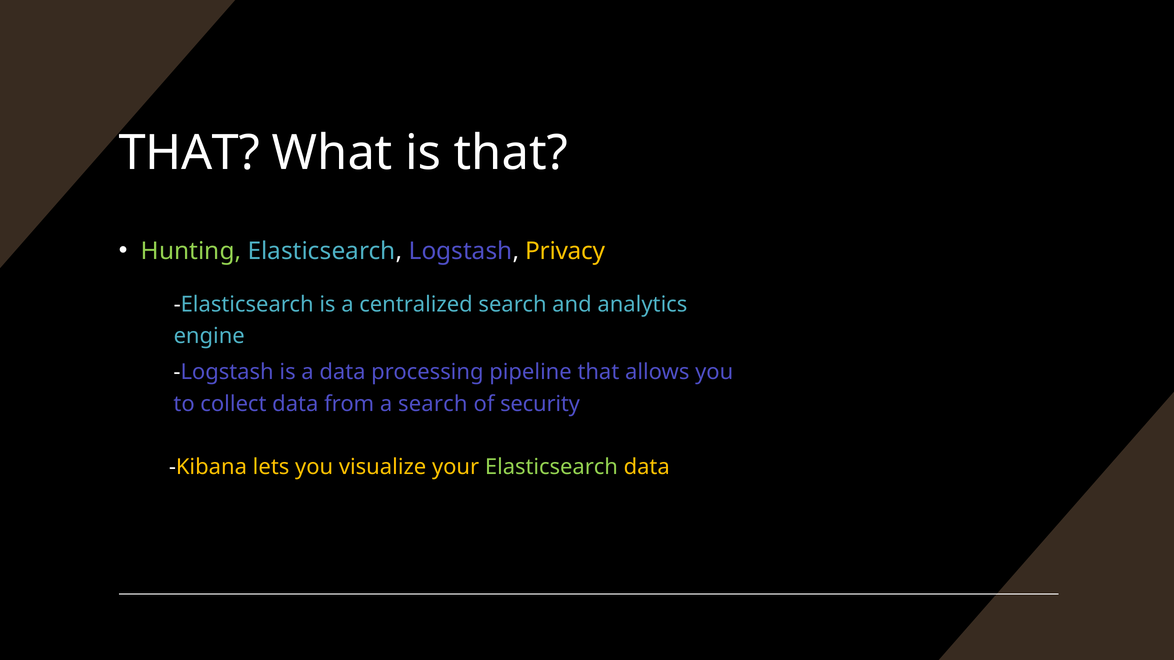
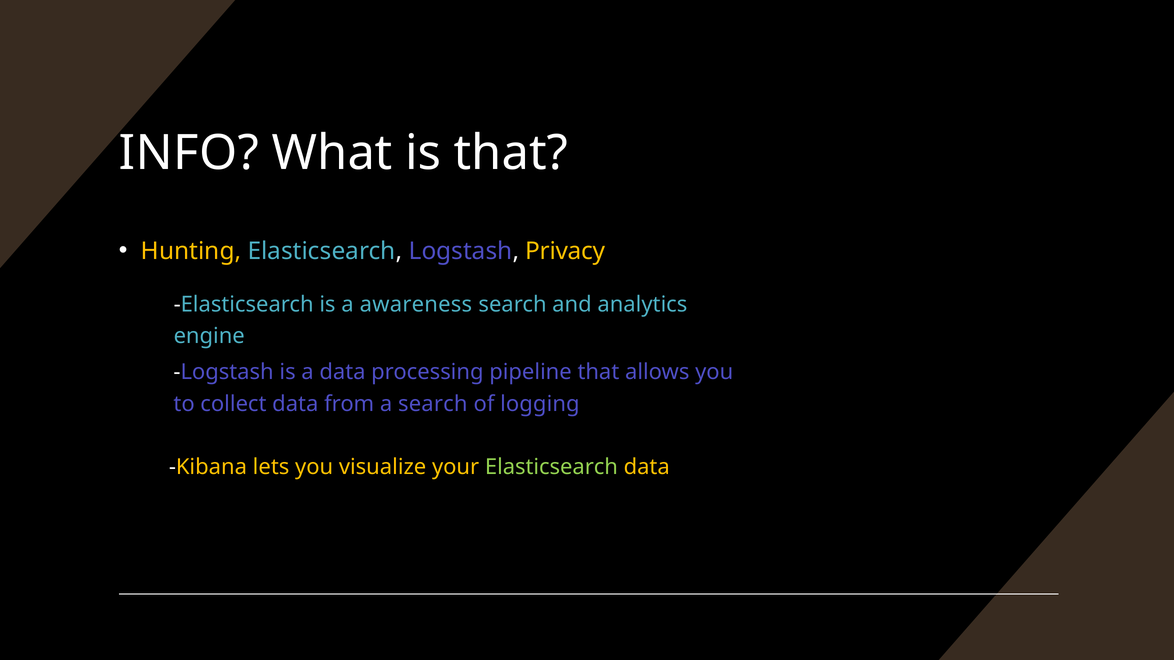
THAT at (189, 153): THAT -> INFO
Hunting colour: light green -> yellow
centralized: centralized -> awareness
security: security -> logging
